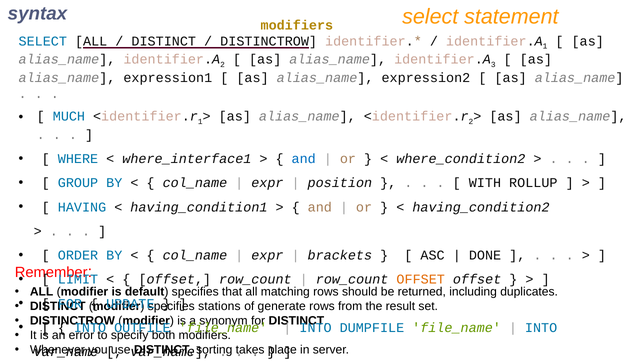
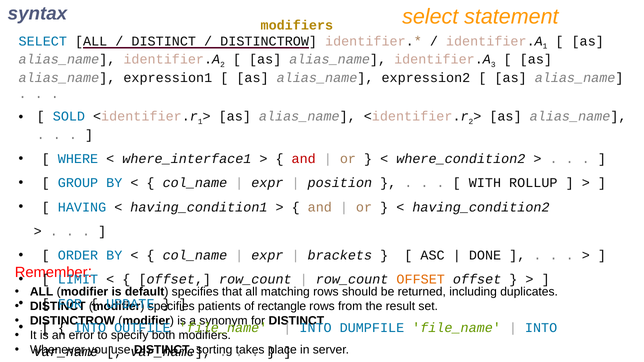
MUCH: MUCH -> SOLD
and at (304, 159) colour: blue -> red
stations: stations -> patients
generate: generate -> rectangle
